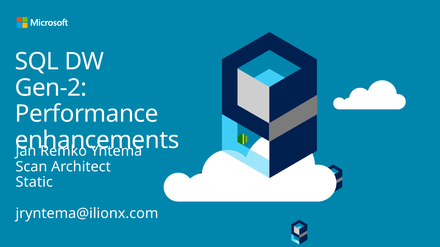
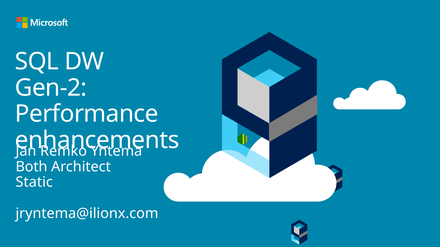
Scan: Scan -> Both
